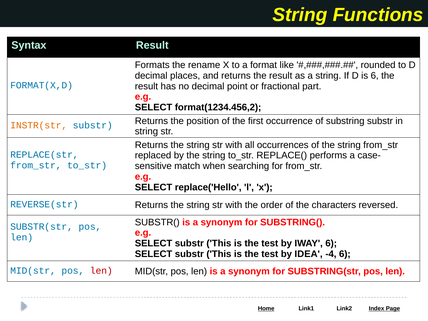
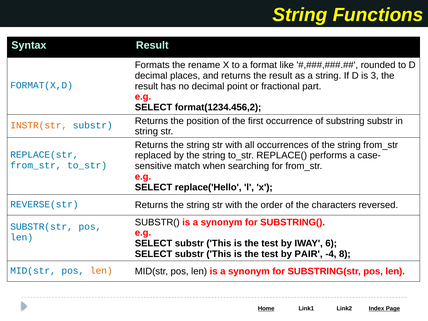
is 6: 6 -> 3
IDEA: IDEA -> PAIR
-4 6: 6 -> 8
len at (101, 271) colour: red -> orange
